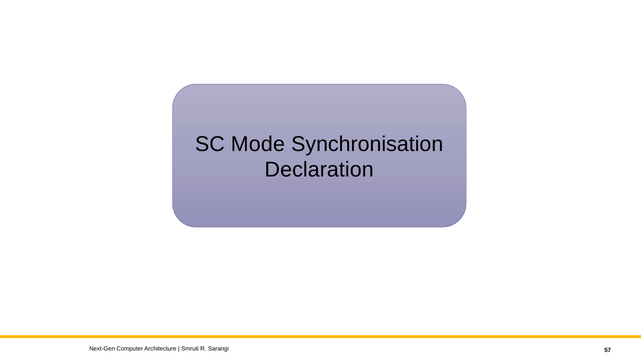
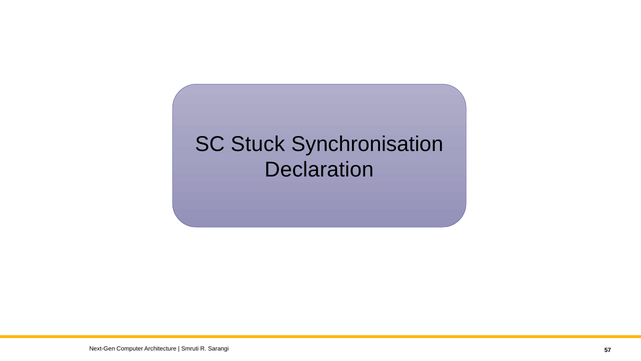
Mode: Mode -> Stuck
